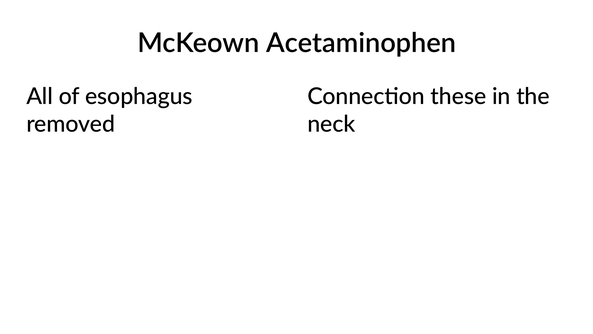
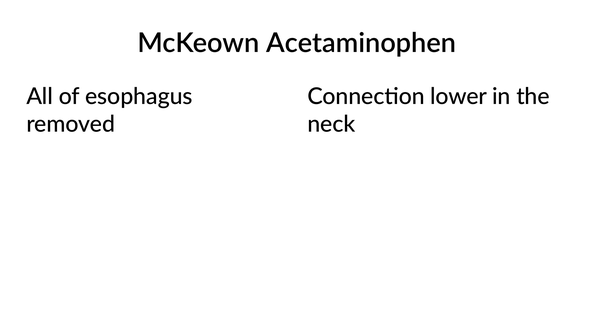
these: these -> lower
